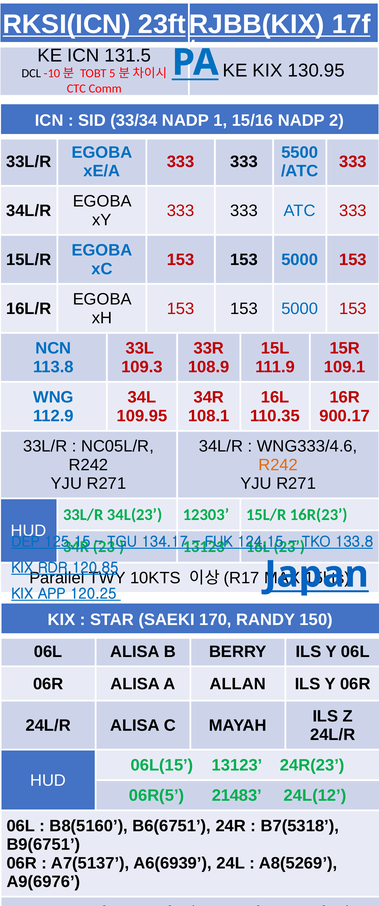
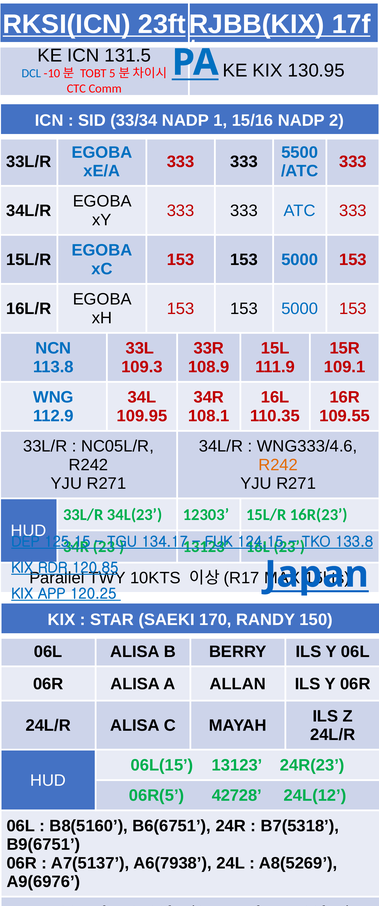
DCL colour: black -> blue
900.17: 900.17 -> 109.55
21483: 21483 -> 42728
A6(6939: A6(6939 -> A6(7938
